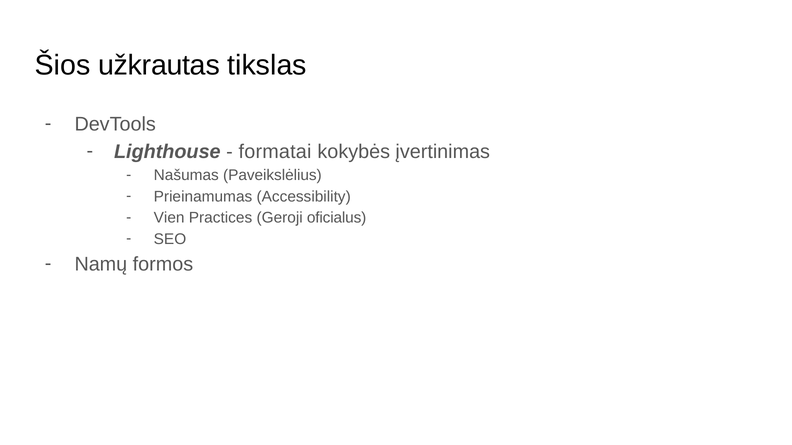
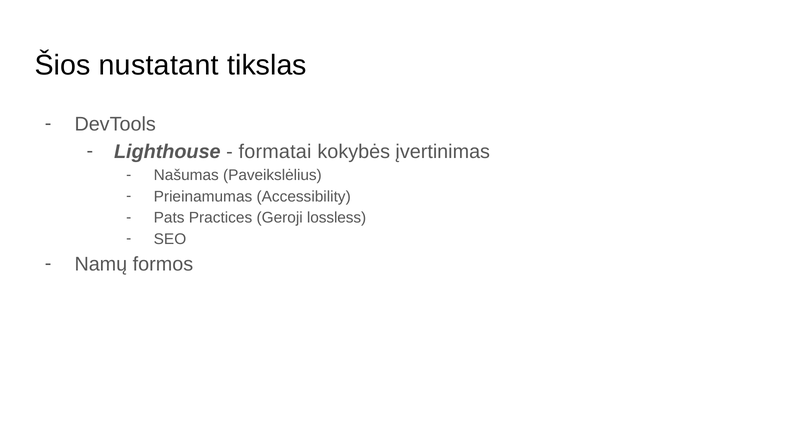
užkrautas: užkrautas -> nustatant
Vien: Vien -> Pats
oficialus: oficialus -> lossless
